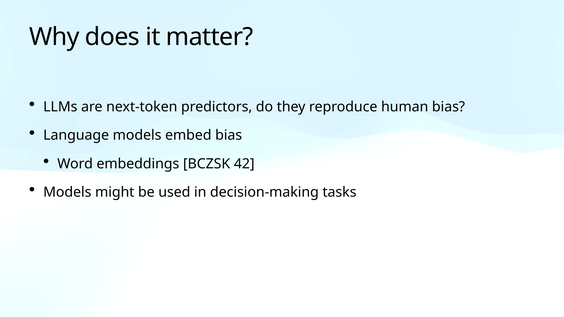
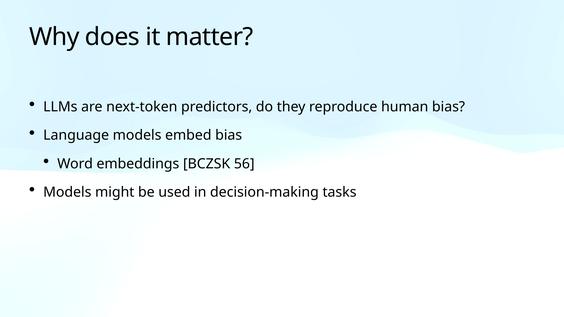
42: 42 -> 56
